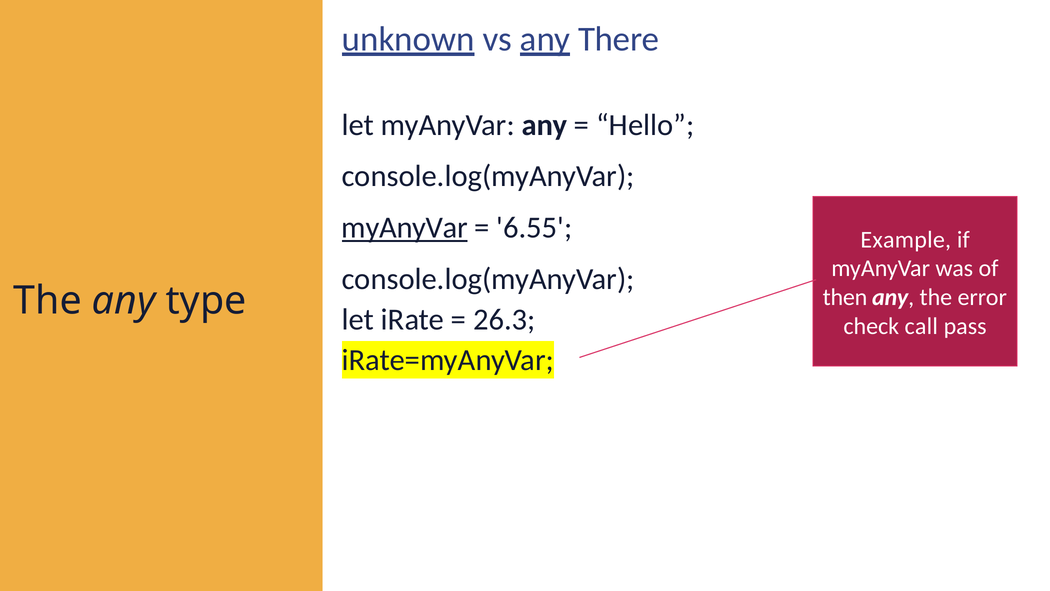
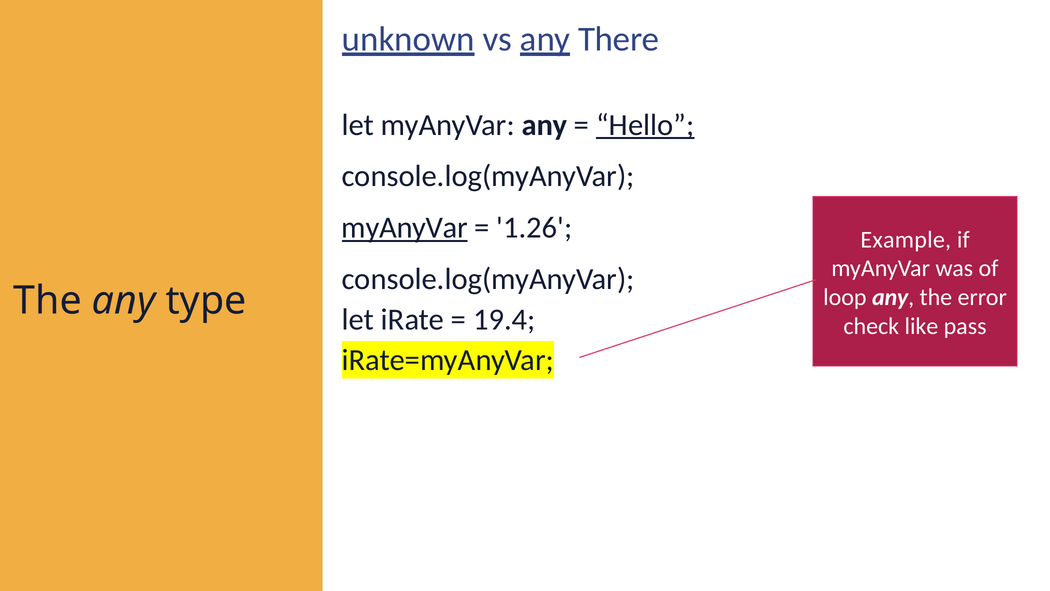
Hello underline: none -> present
6.55: 6.55 -> 1.26
then: then -> loop
26.3: 26.3 -> 19.4
call: call -> like
